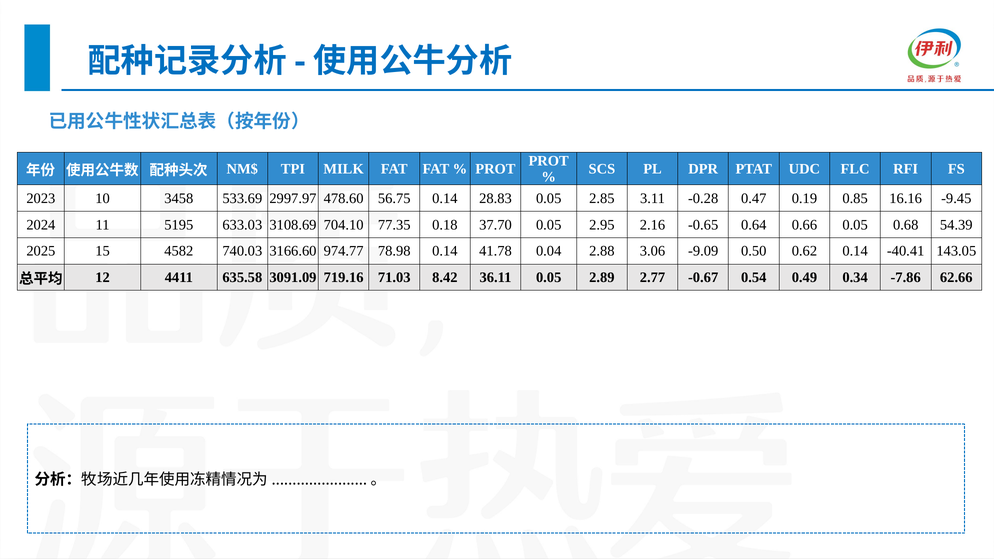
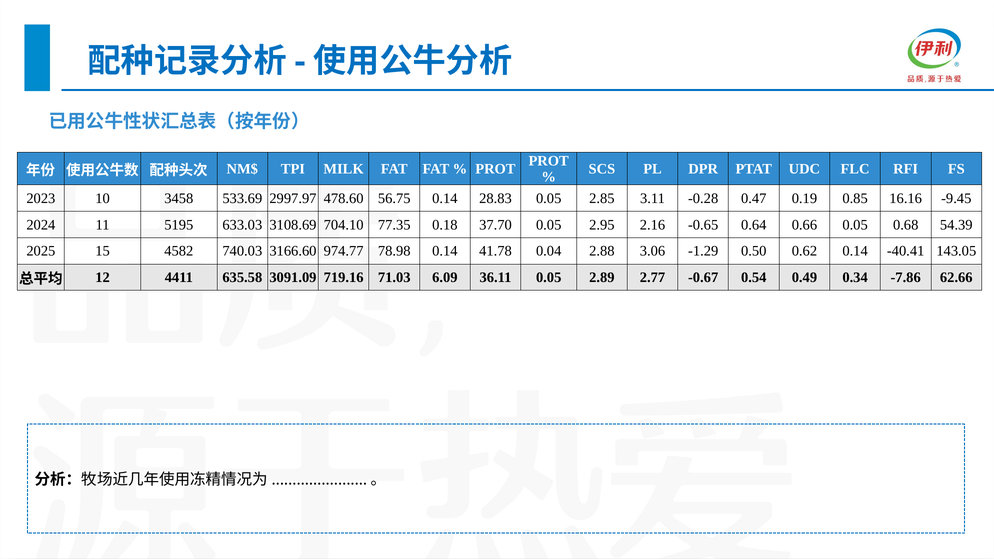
-9.09: -9.09 -> -1.29
8.42: 8.42 -> 6.09
